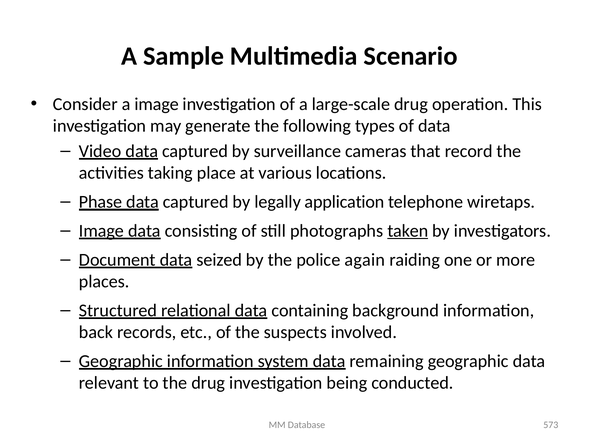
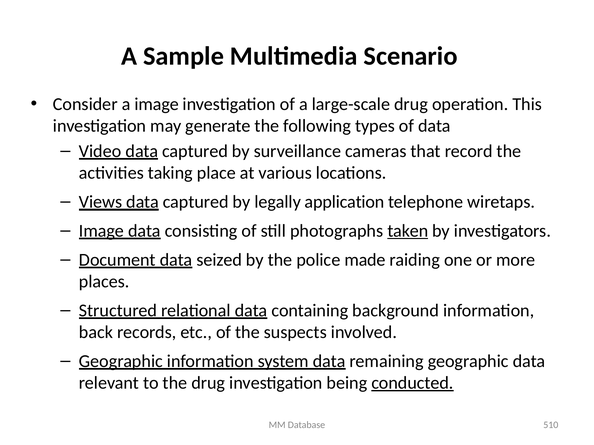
Phase: Phase -> Views
again: again -> made
conducted underline: none -> present
573: 573 -> 510
